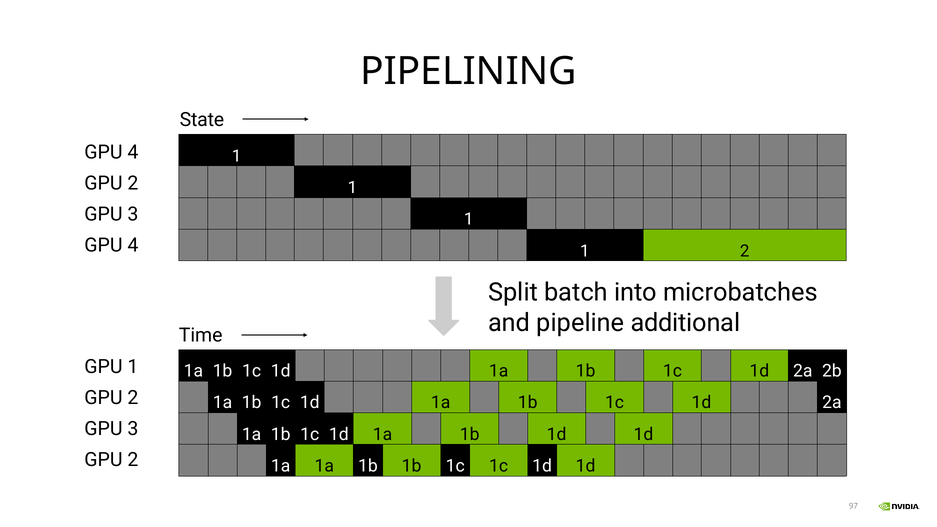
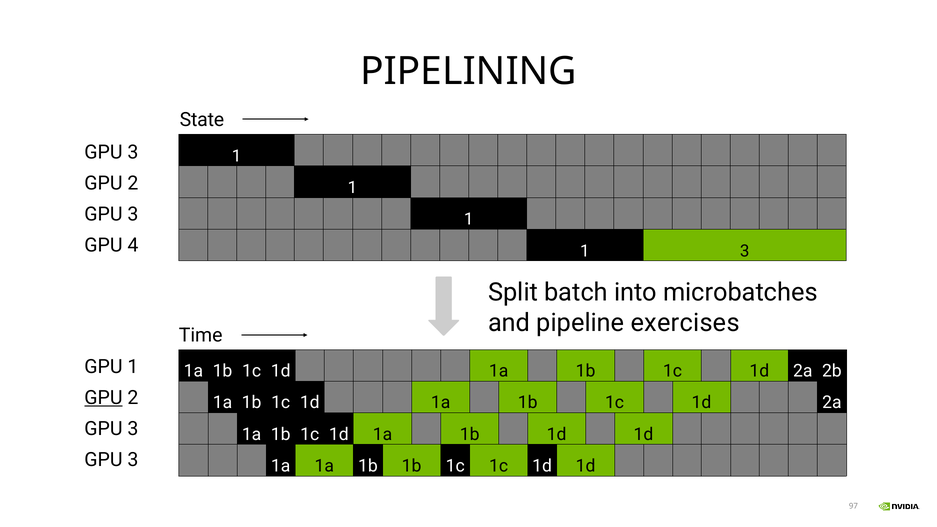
4 at (133, 152): 4 -> 3
1 2: 2 -> 3
additional: additional -> exercises
GPU at (103, 398) underline: none -> present
2 at (133, 460): 2 -> 3
